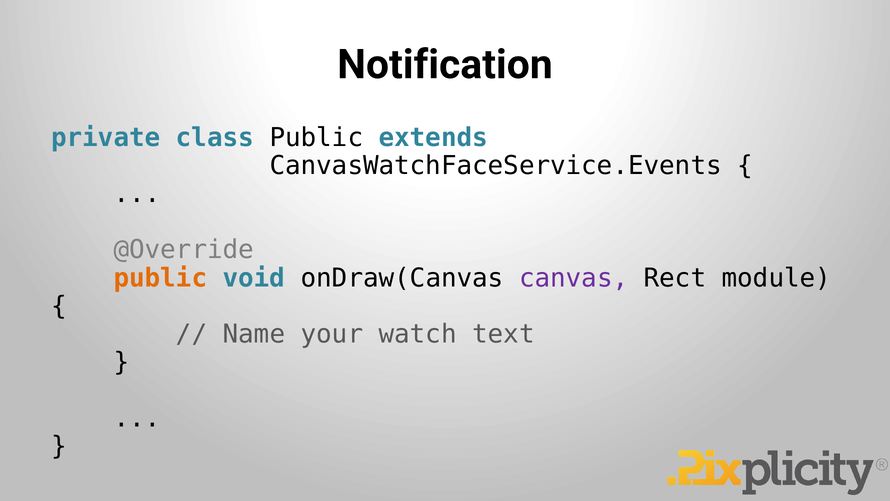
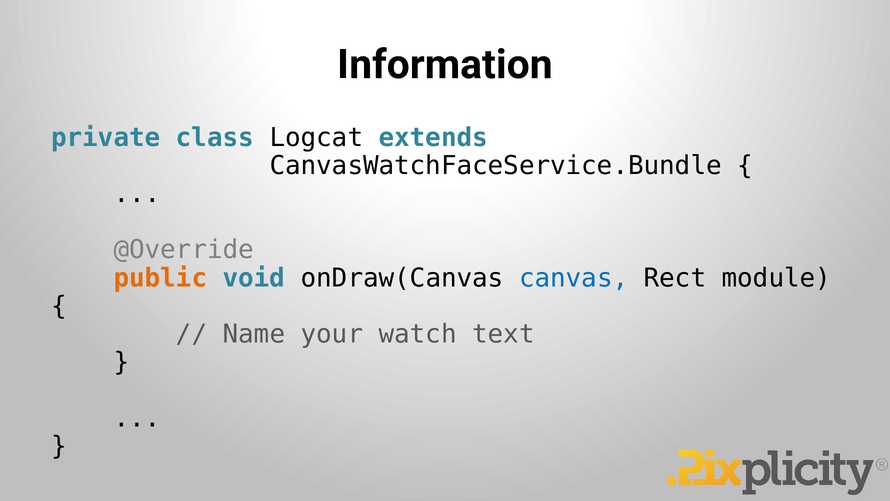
Notification: Notification -> Information
class Public: Public -> Logcat
CanvasWatchFaceService.Events: CanvasWatchFaceService.Events -> CanvasWatchFaceService.Bundle
canvas colour: purple -> blue
